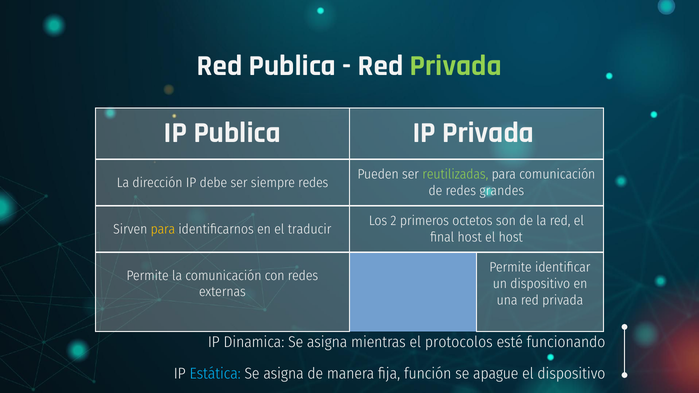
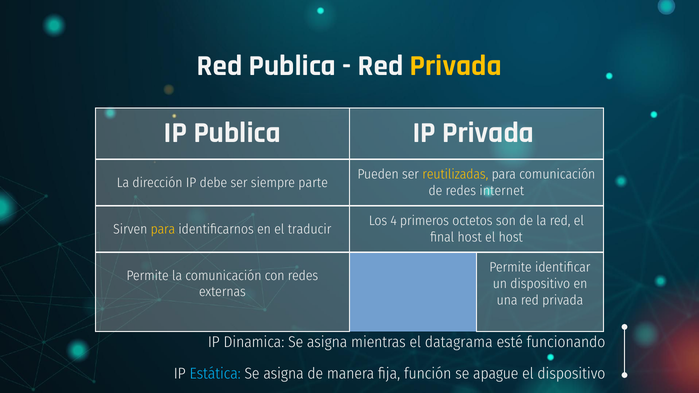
Privada at (456, 65) colour: light green -> yellow
reutilizadas colour: light green -> yellow
siempre redes: redes -> parte
grandes: grandes -> internet
2: 2 -> 4
protocolos: protocolos -> datagrama
